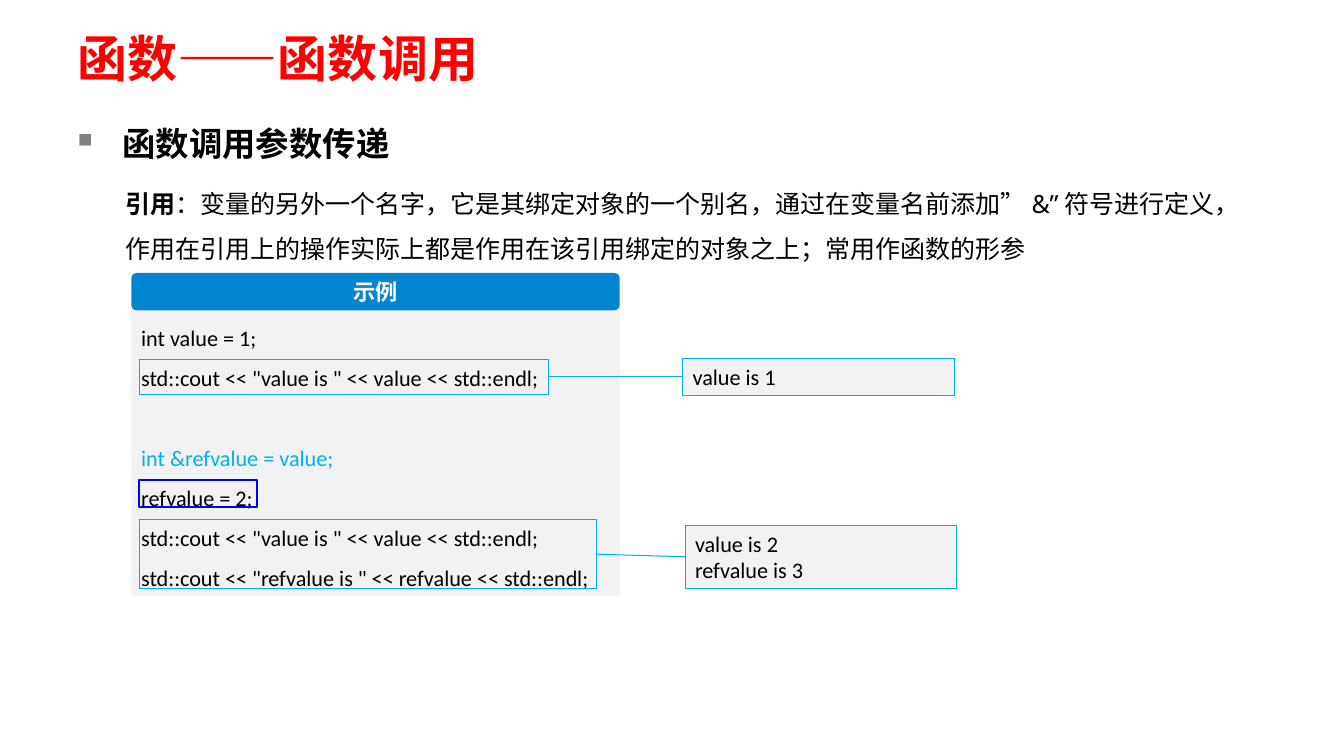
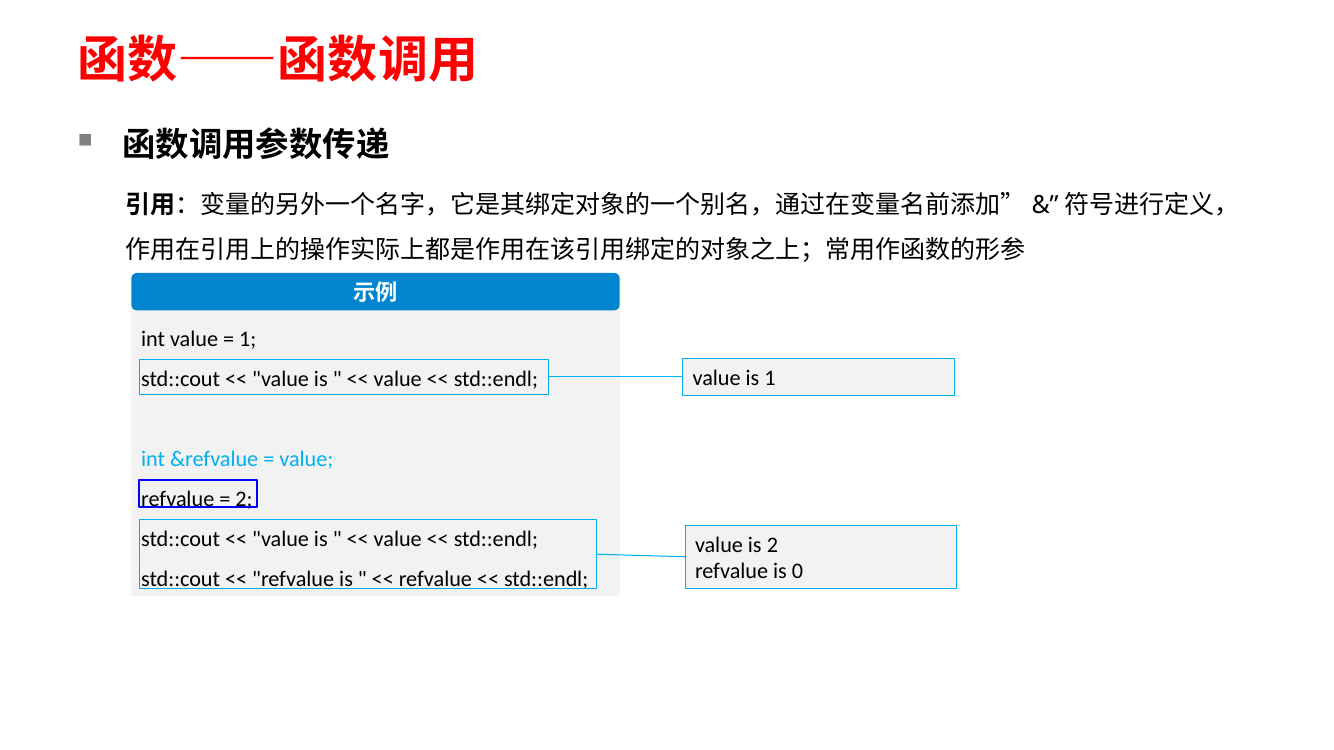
3: 3 -> 0
